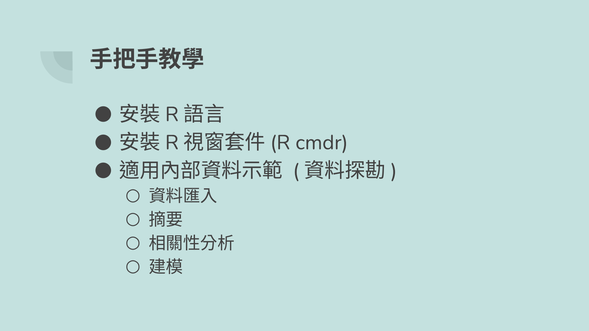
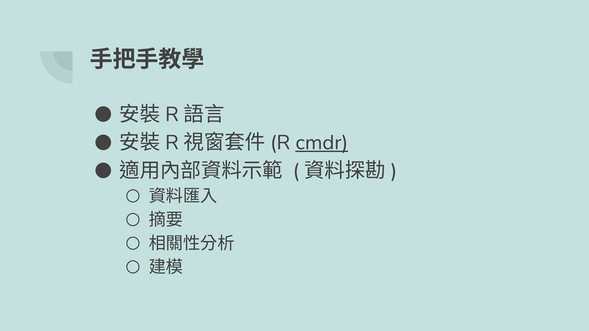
cmdr underline: none -> present
